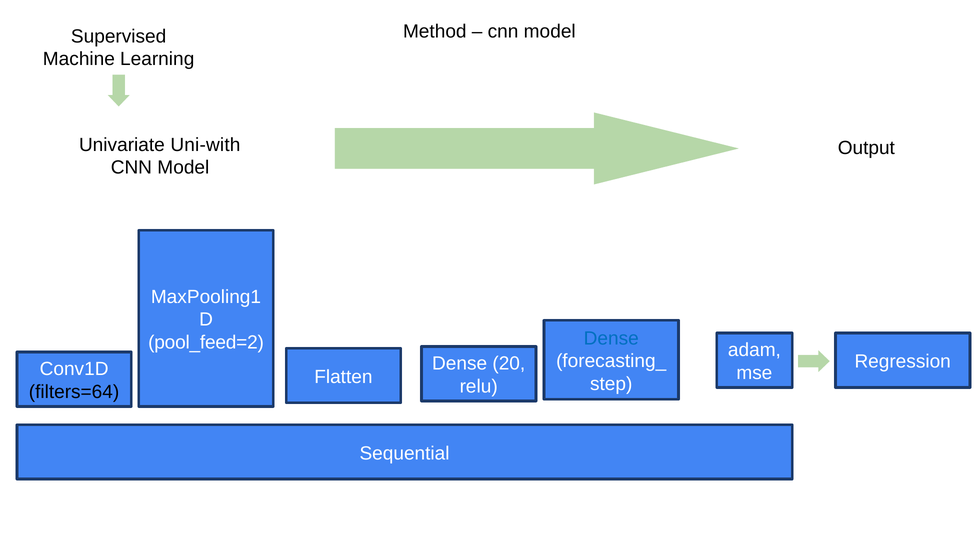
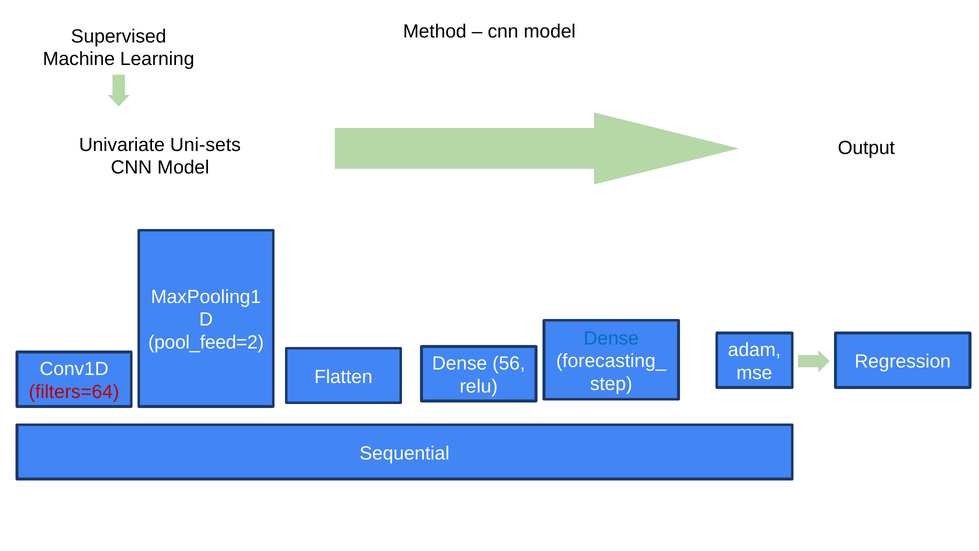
Uni-with: Uni-with -> Uni-sets
20: 20 -> 56
filters=64 colour: black -> red
